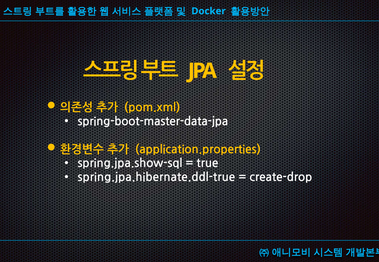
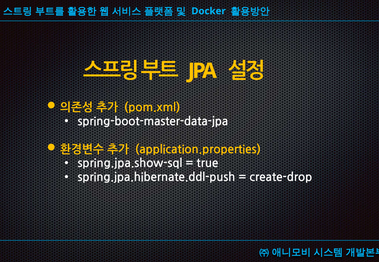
spring.jpa.hibernate.ddl-true: spring.jpa.hibernate.ddl-true -> spring.jpa.hibernate.ddl-push
